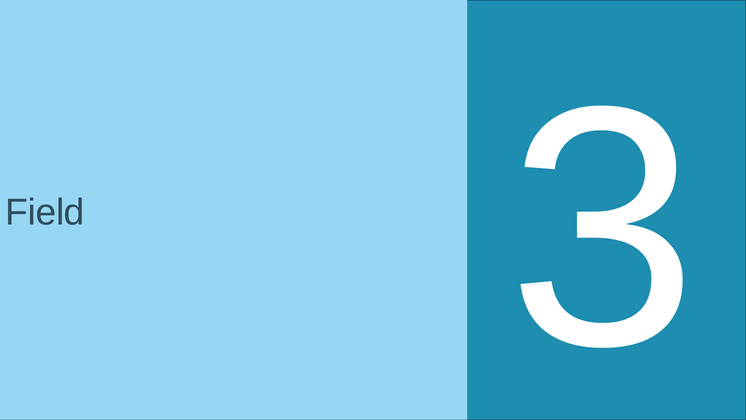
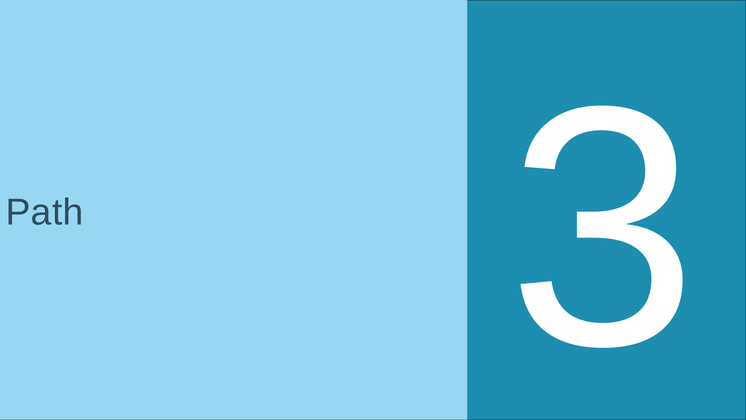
Field: Field -> Path
